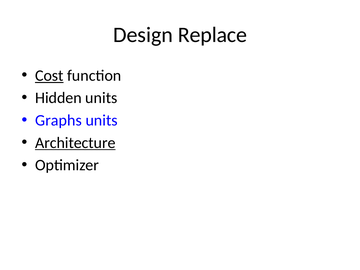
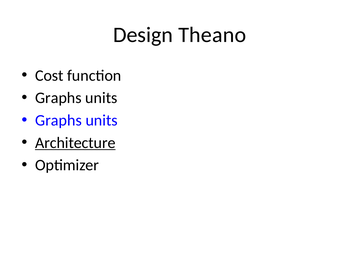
Replace: Replace -> Theano
Cost underline: present -> none
Hidden at (58, 98): Hidden -> Graphs
